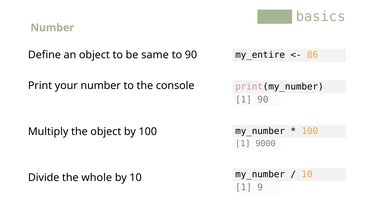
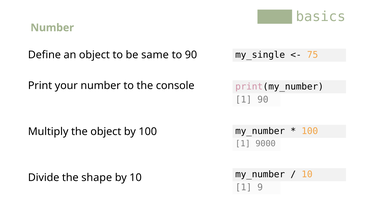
my_entire: my_entire -> my_single
86: 86 -> 75
whole: whole -> shape
